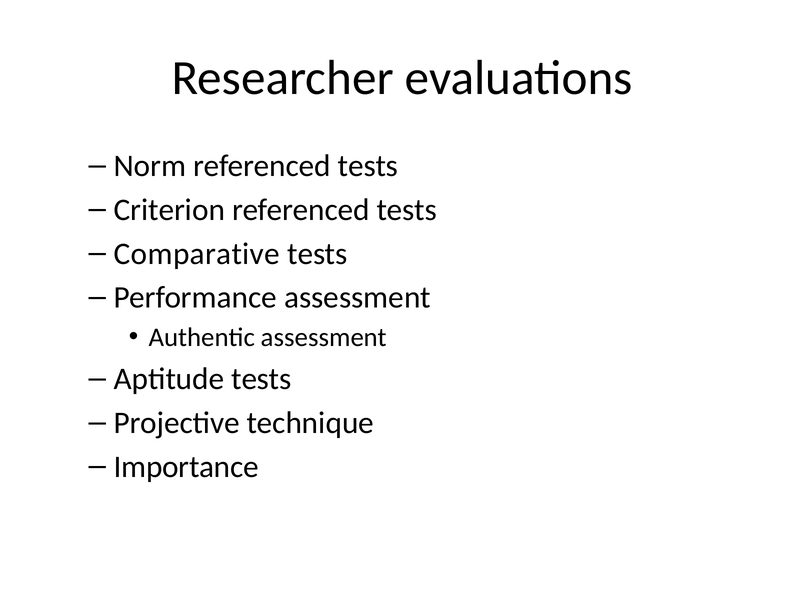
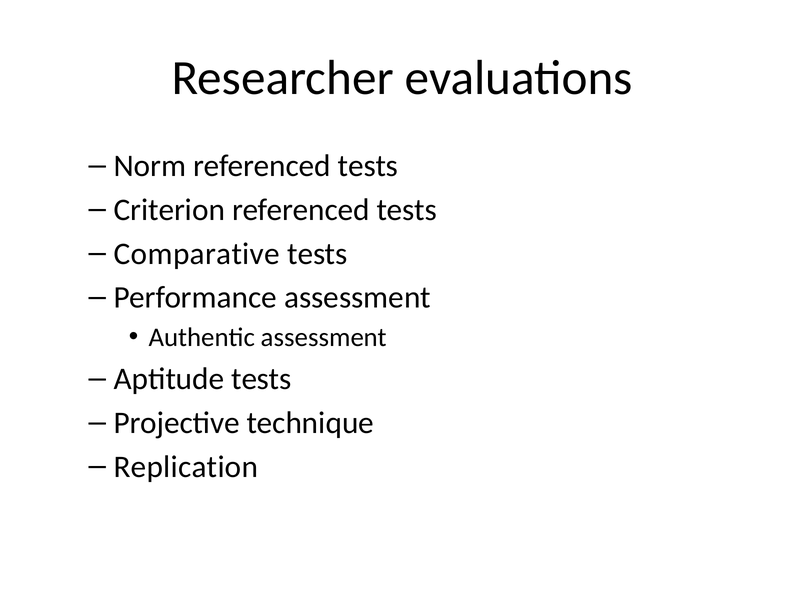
Importance: Importance -> Replication
